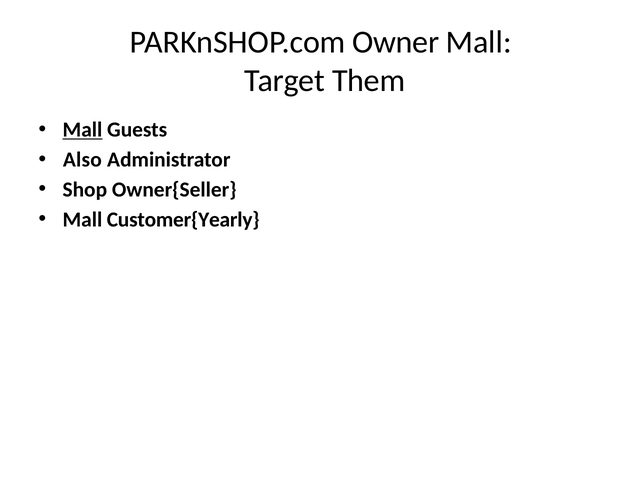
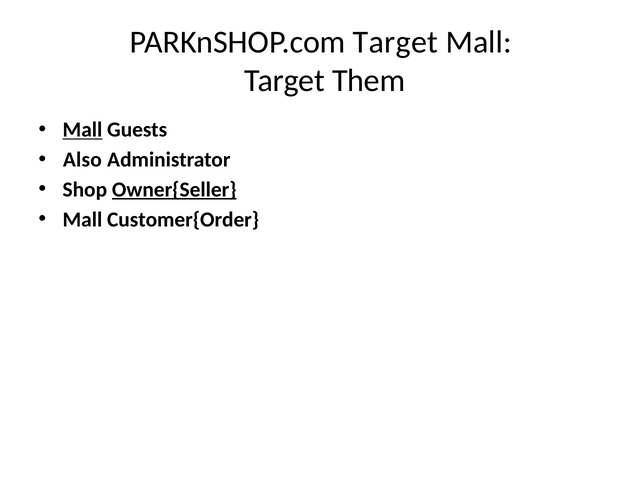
PARKnSHOP.com Owner: Owner -> Target
Owner{Seller underline: none -> present
Customer{Yearly: Customer{Yearly -> Customer{Order
